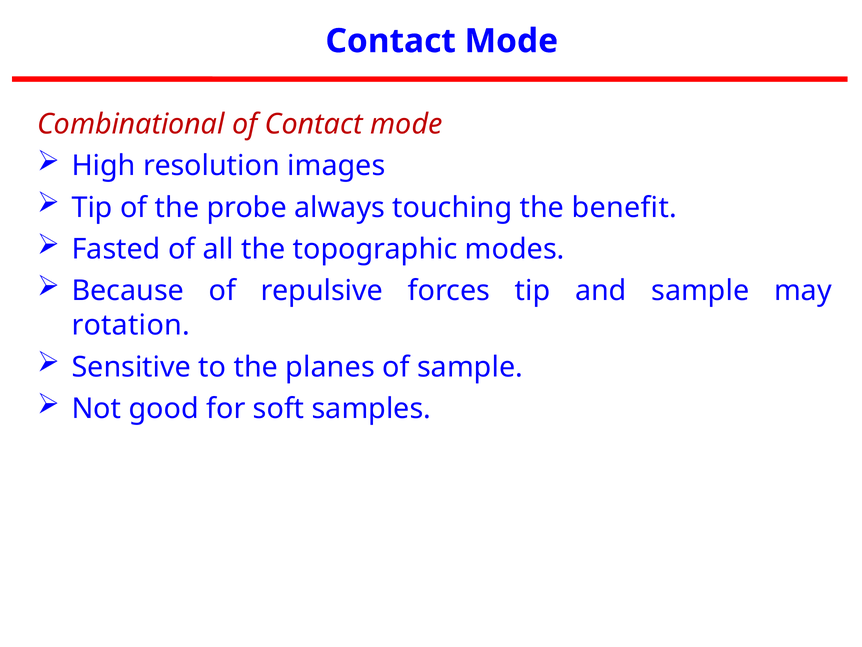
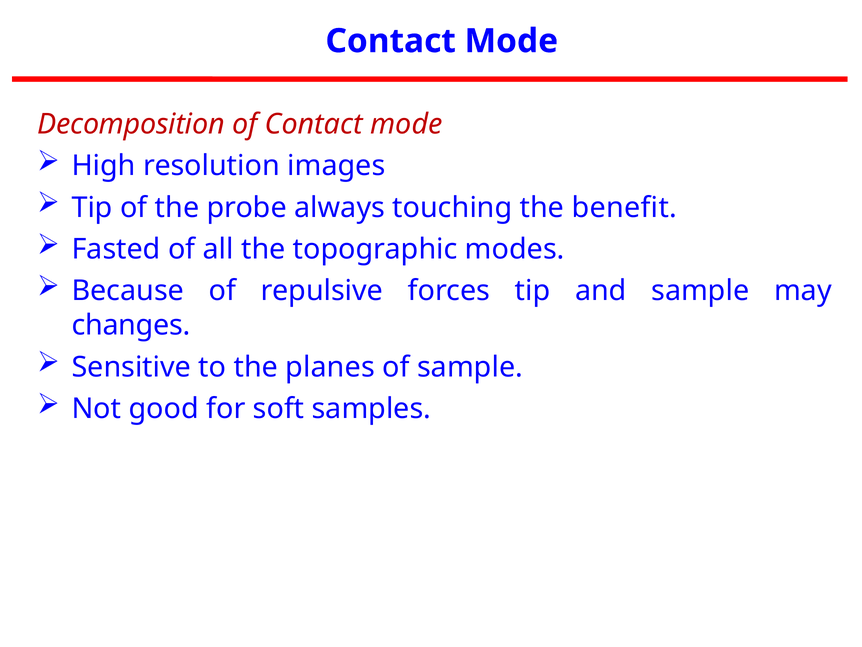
Combinational: Combinational -> Decomposition
rotation: rotation -> changes
